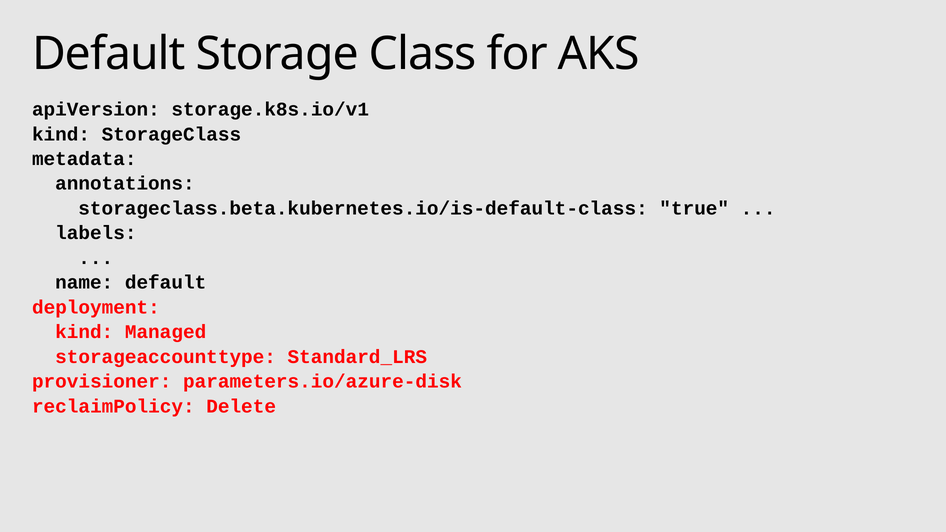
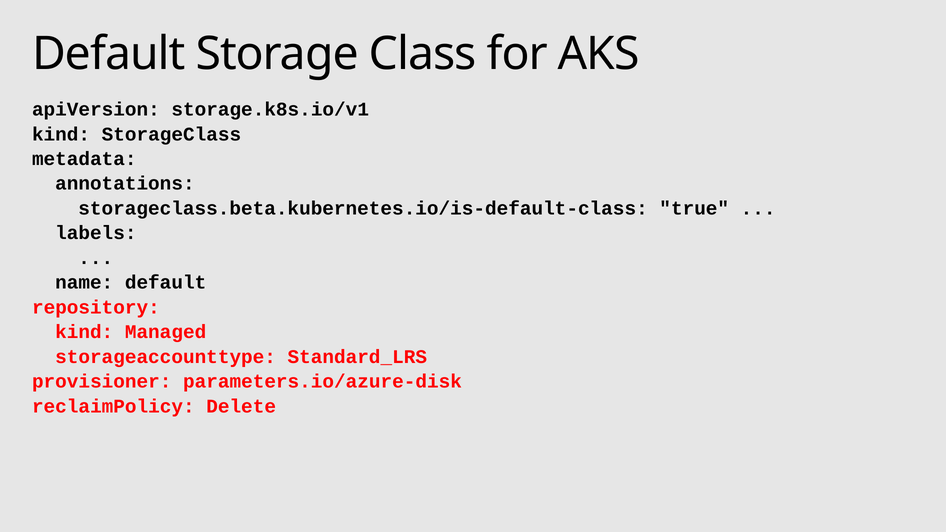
deployment: deployment -> repository
